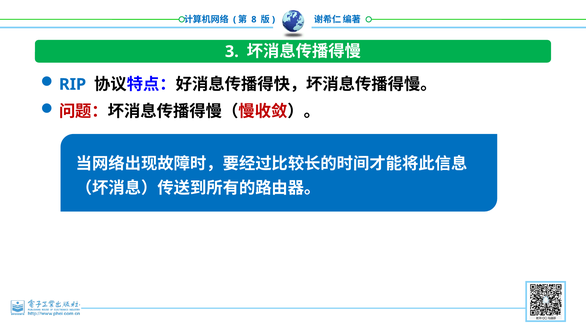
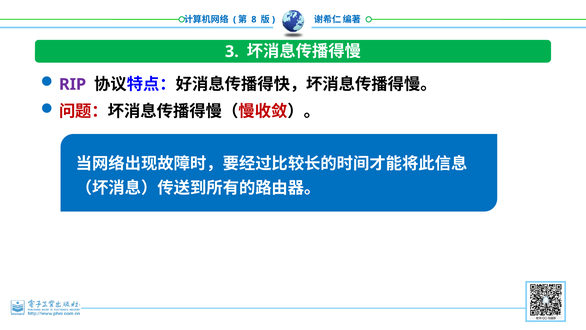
RIP colour: blue -> purple
